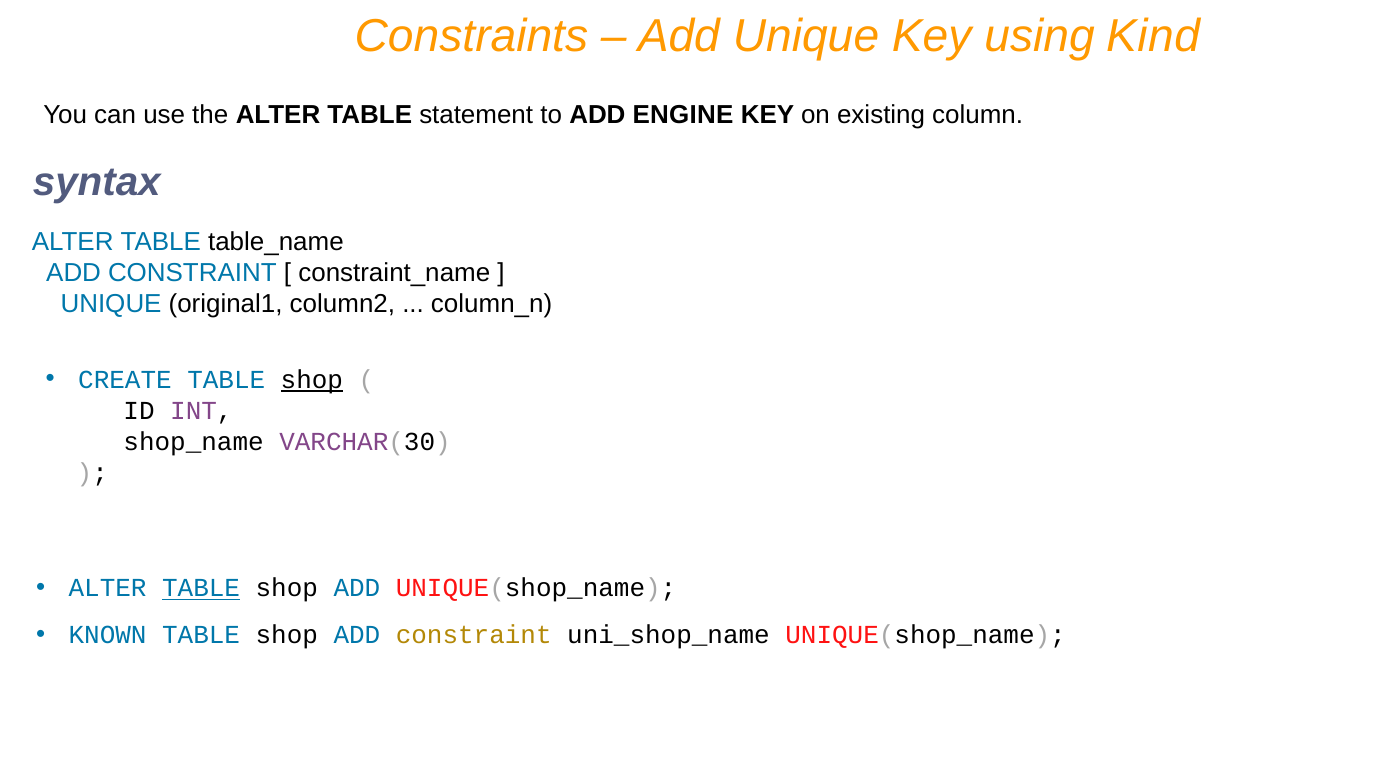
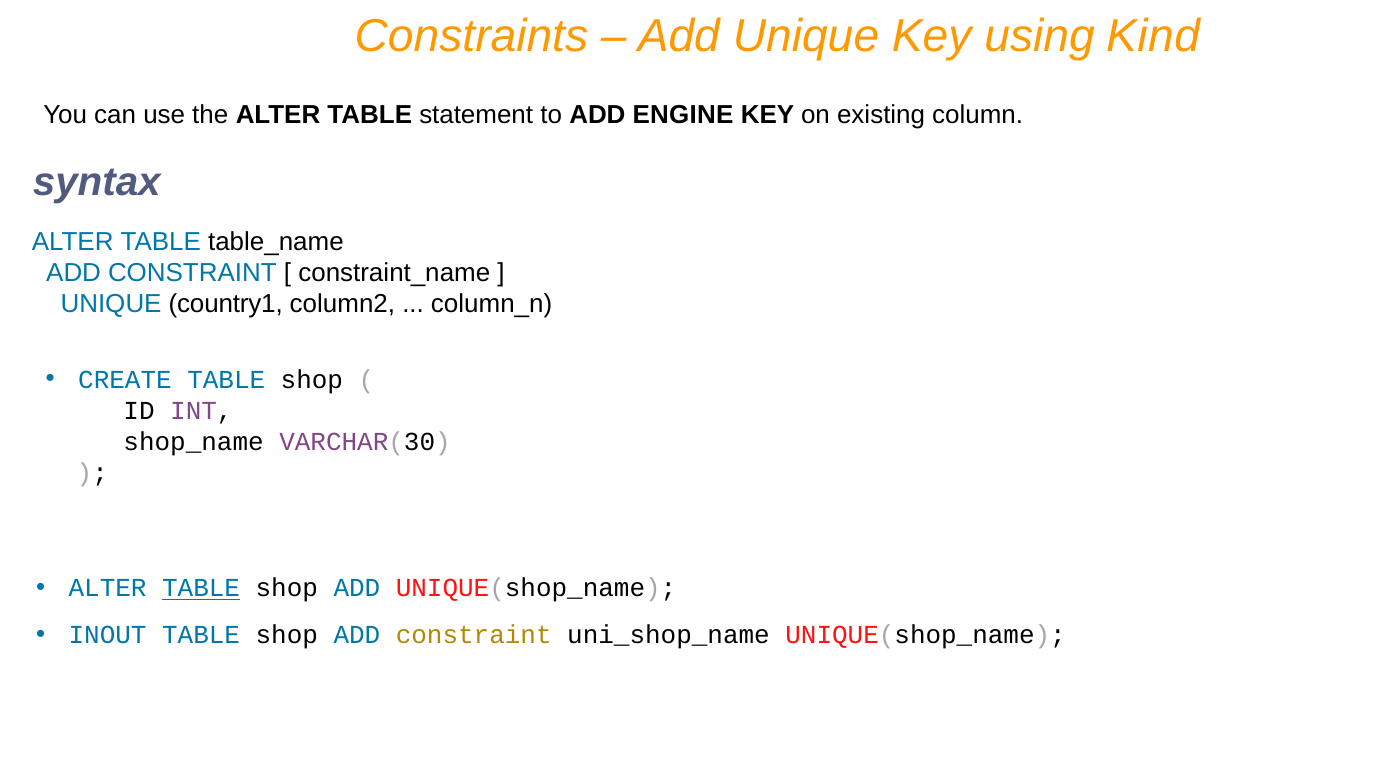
original1: original1 -> country1
shop at (312, 380) underline: present -> none
KNOWN: KNOWN -> INOUT
